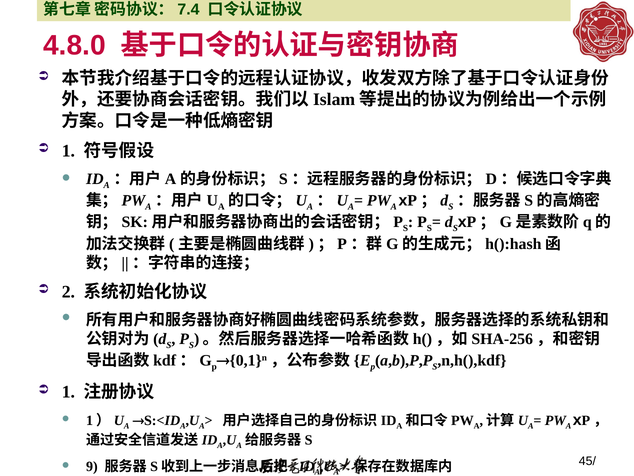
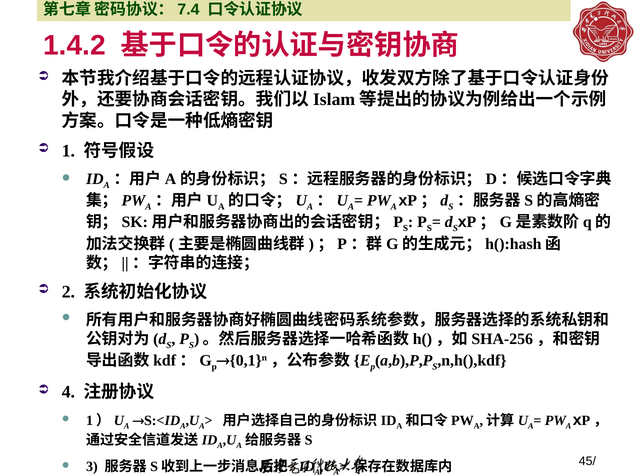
4.8.0: 4.8.0 -> 1.4.2
1 at (68, 392): 1 -> 4
9: 9 -> 3
